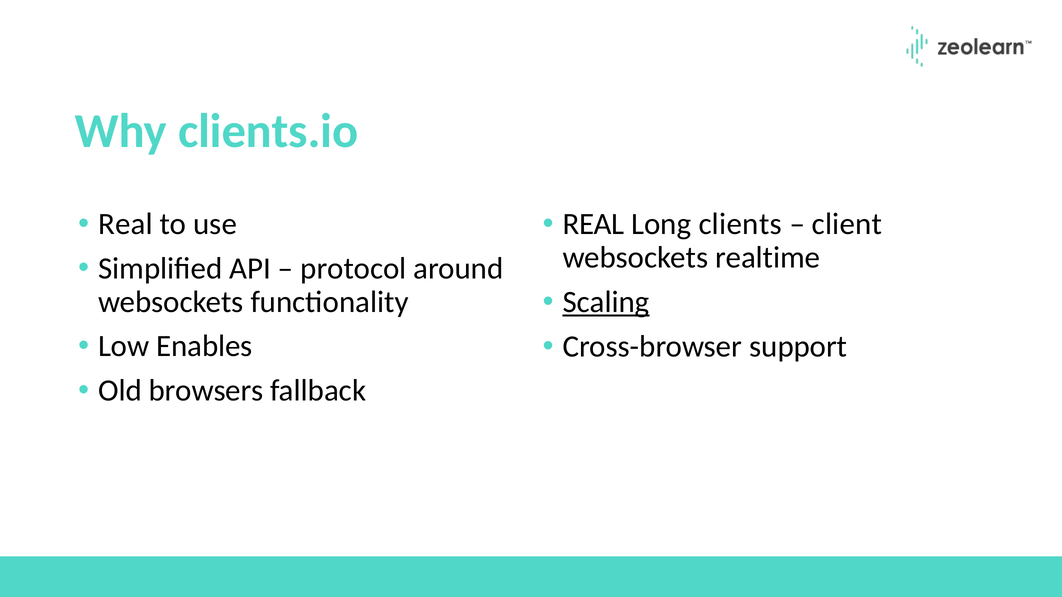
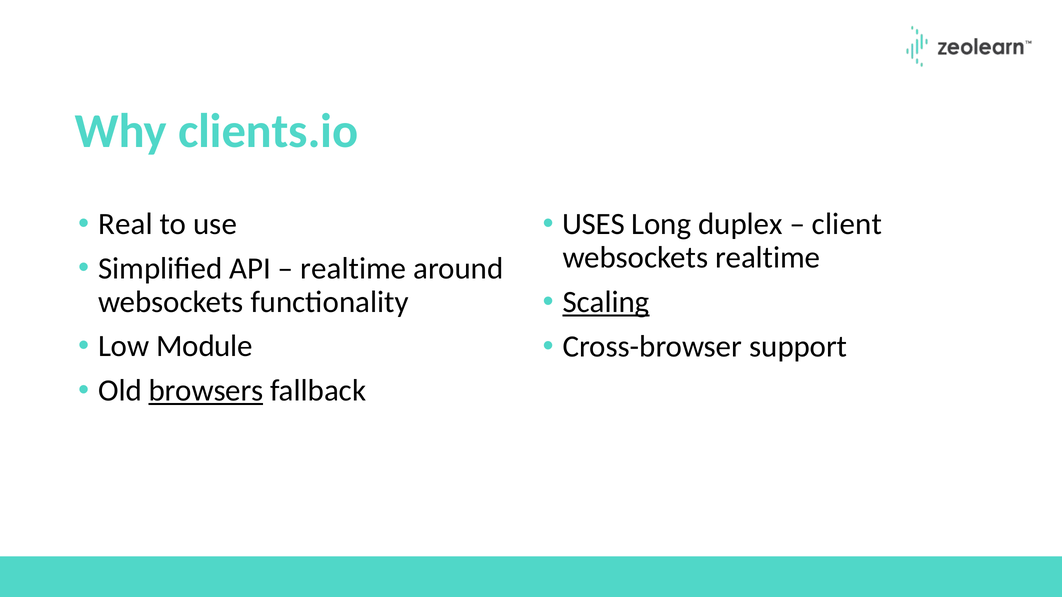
REAL at (594, 224): REAL -> USES
clients: clients -> duplex
protocol at (353, 269): protocol -> realtime
Enables: Enables -> Module
browsers underline: none -> present
